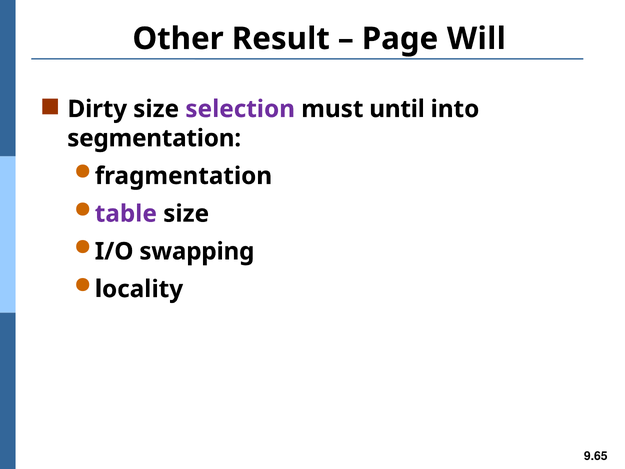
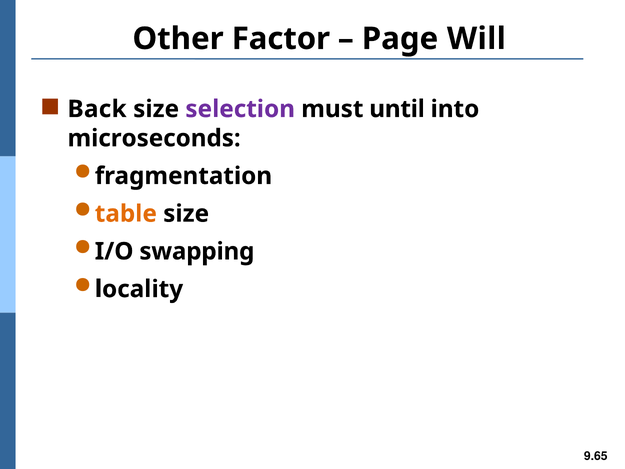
Result: Result -> Factor
Dirty: Dirty -> Back
segmentation: segmentation -> microseconds
table colour: purple -> orange
